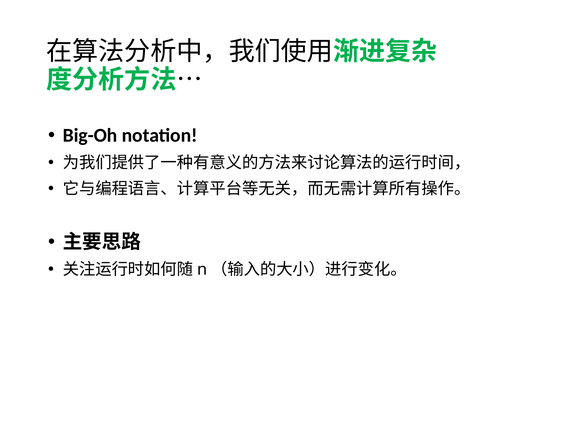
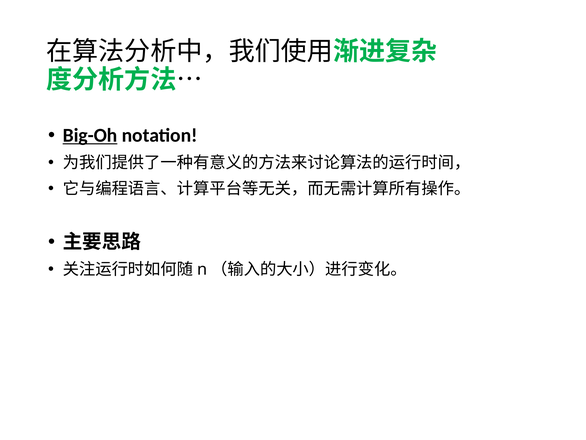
Big-Oh underline: none -> present
